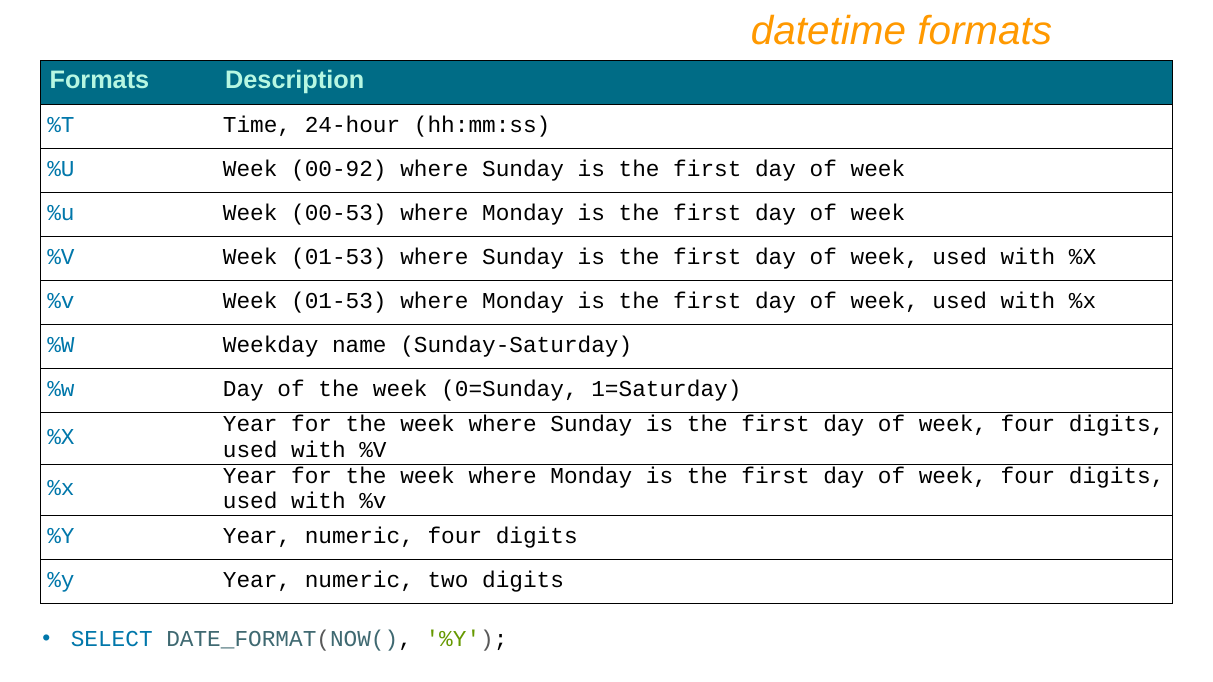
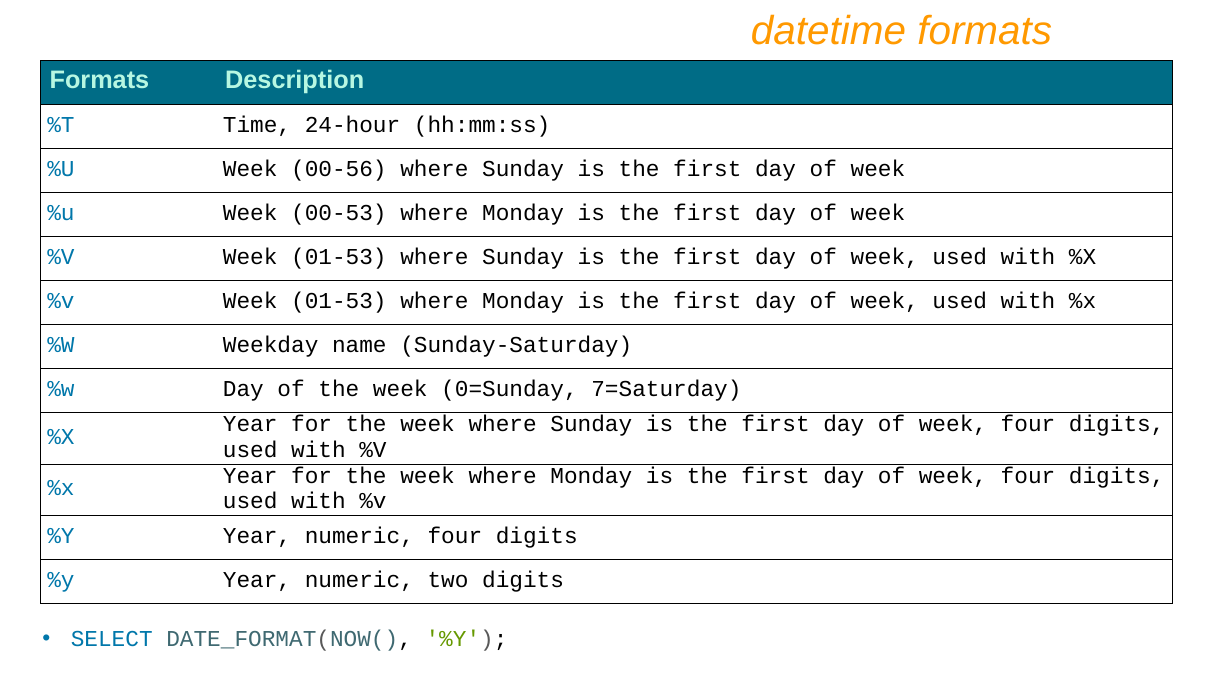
00-92: 00-92 -> 00-56
1=Saturday: 1=Saturday -> 7=Saturday
